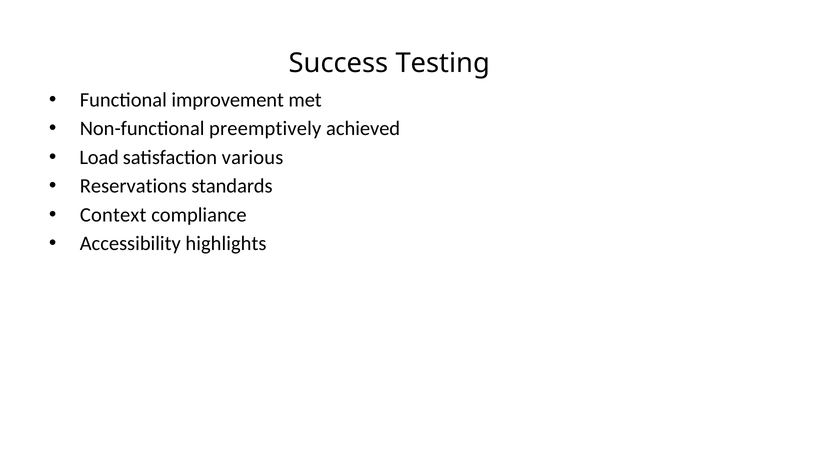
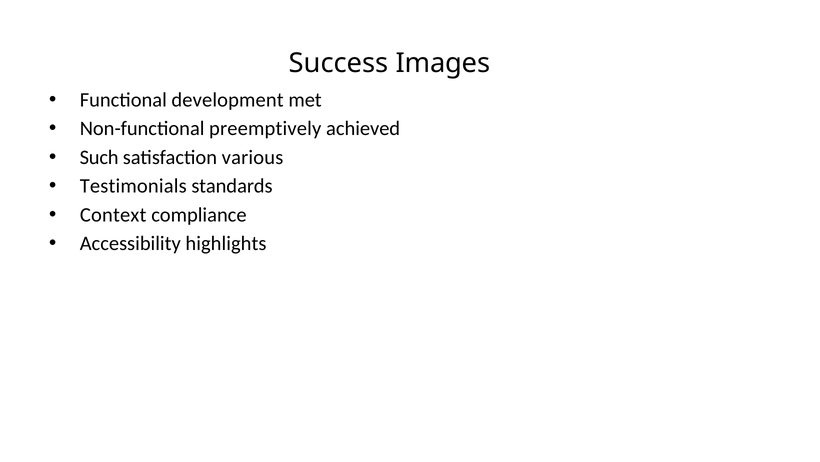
Testing: Testing -> Images
improvement: improvement -> development
Load: Load -> Such
Reservations: Reservations -> Testimonials
